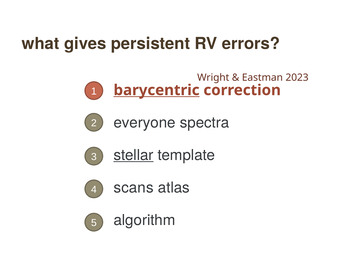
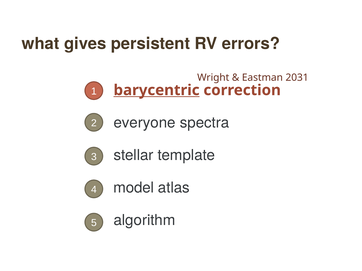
2023: 2023 -> 2031
stellar underline: present -> none
scans: scans -> model
